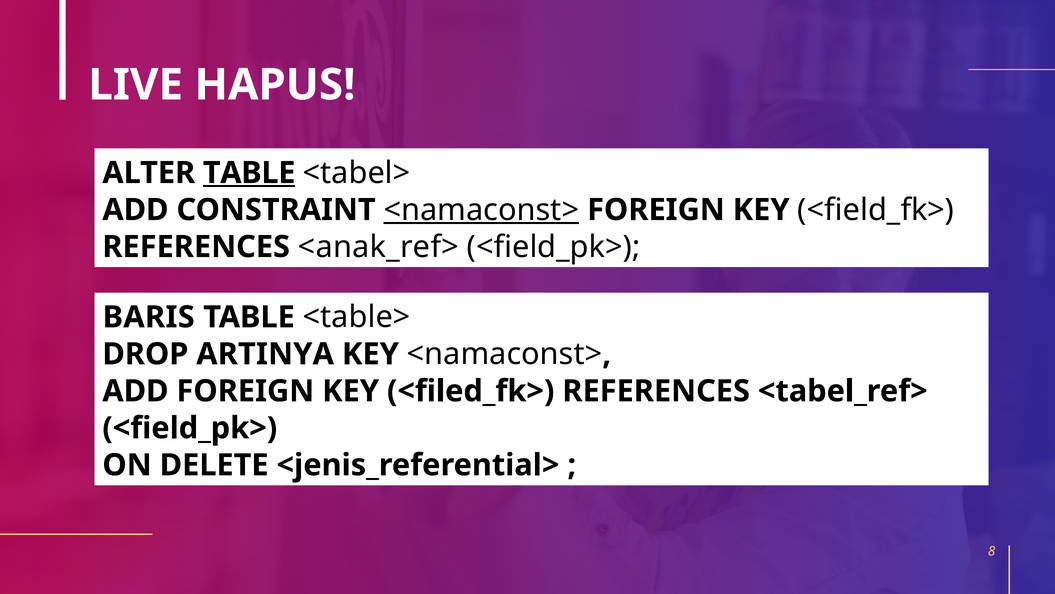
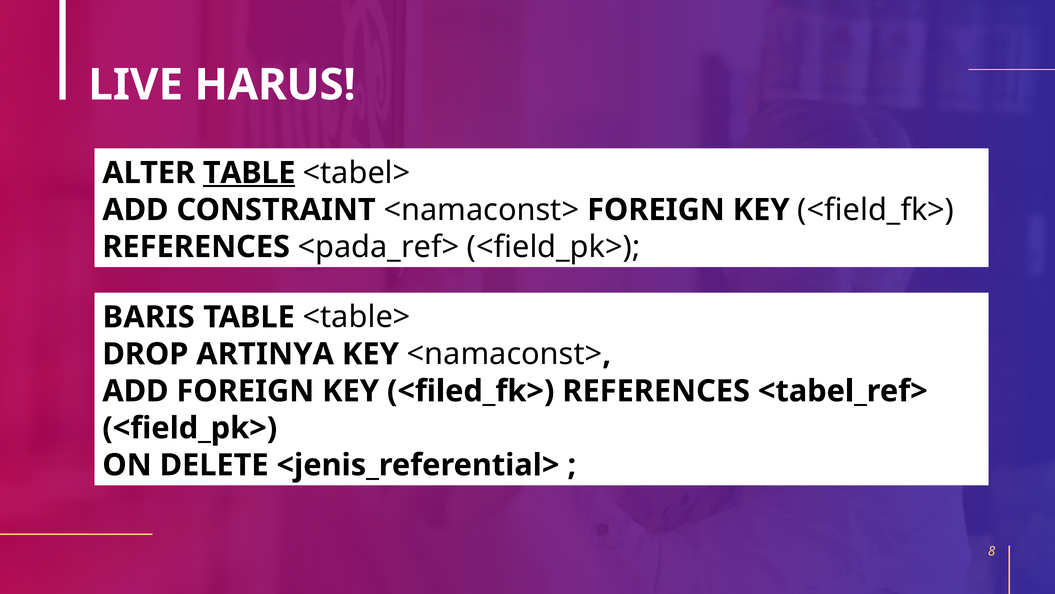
HAPUS: HAPUS -> HARUS
<namaconst> at (481, 210) underline: present -> none
<anak_ref>: <anak_ref> -> <pada_ref>
